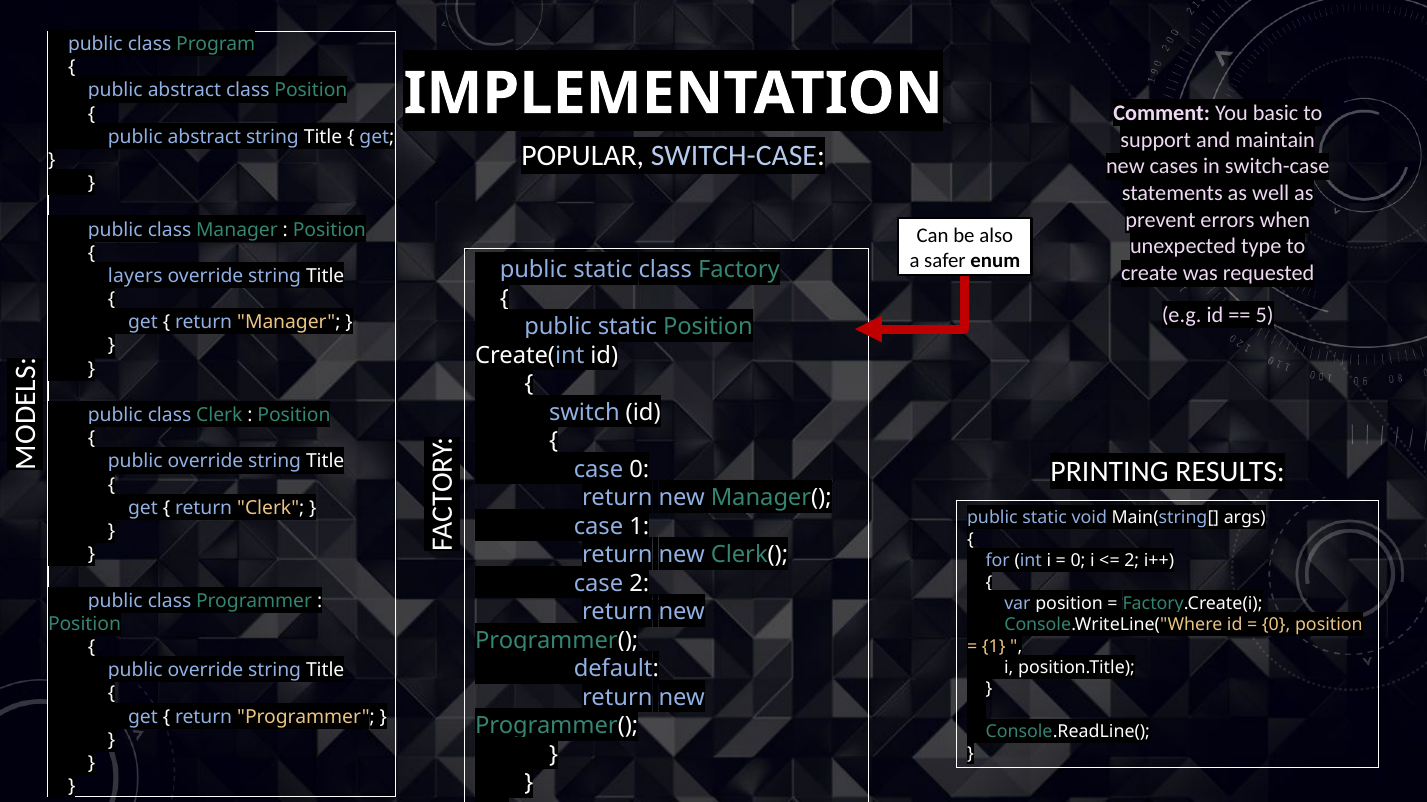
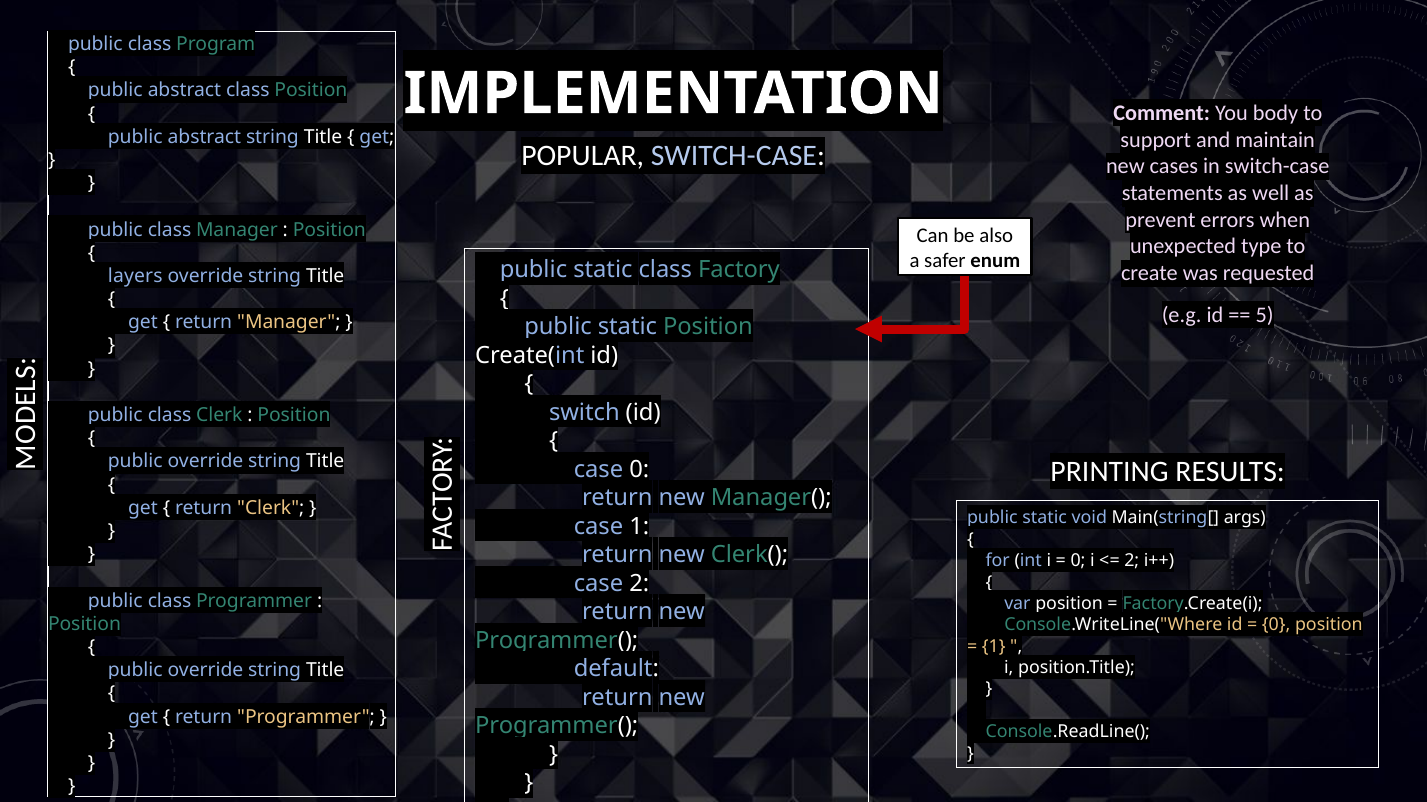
basic: basic -> body
